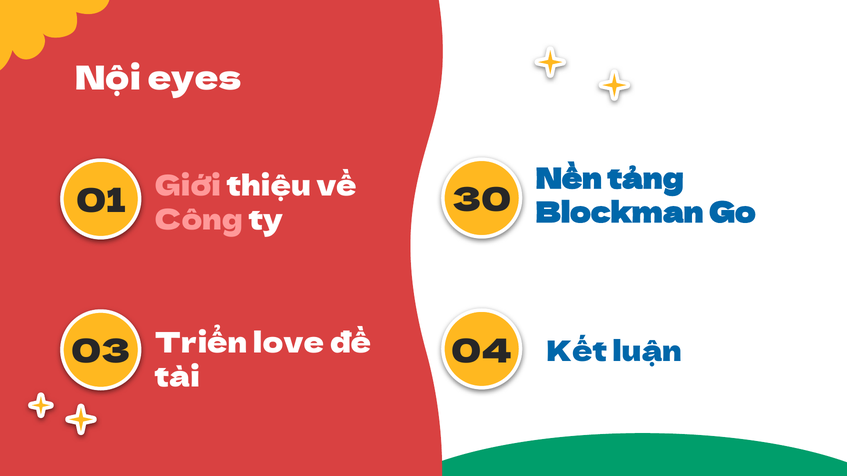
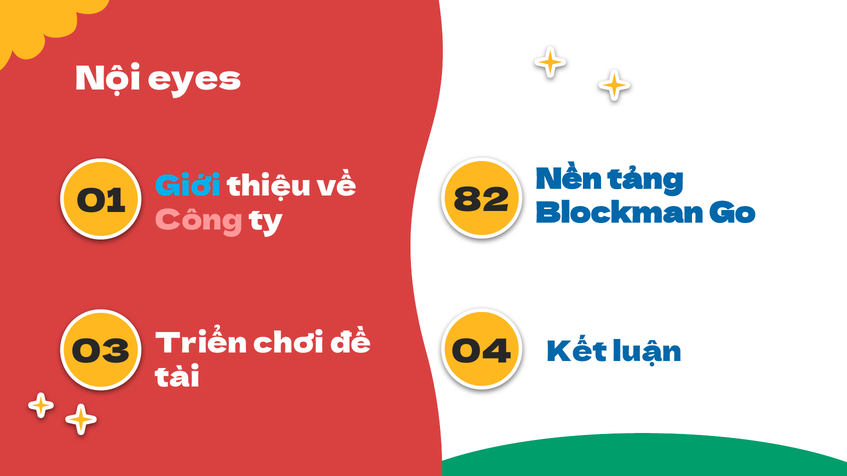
Giới colour: pink -> light blue
30: 30 -> 82
love: love -> chơi
